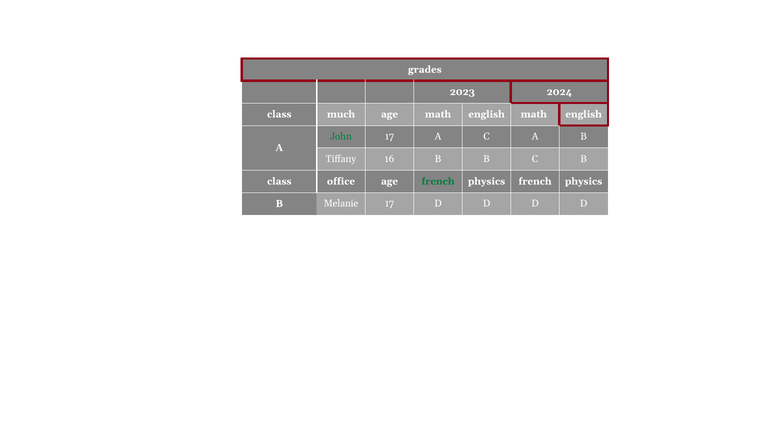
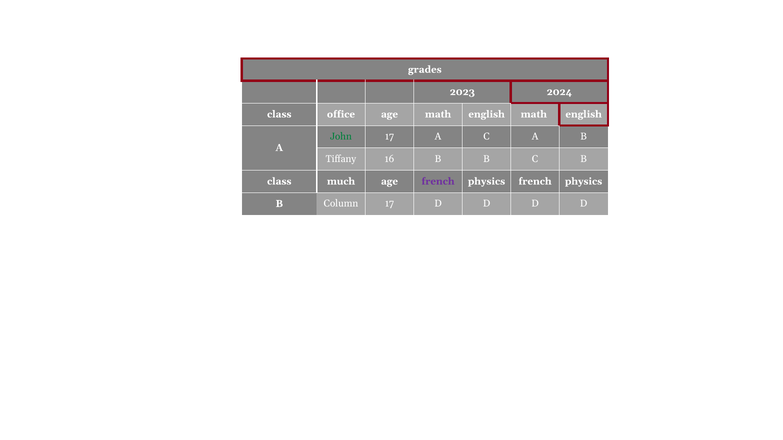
much: much -> office
office: office -> much
french at (438, 181) colour: green -> purple
Melanie: Melanie -> Column
